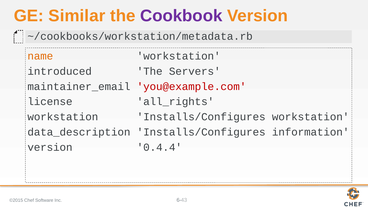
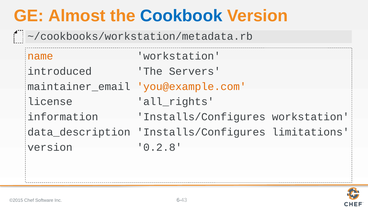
Similar: Similar -> Almost
Cookbook colour: purple -> blue
you@example.com colour: red -> orange
workstation at (63, 117): workstation -> information
information: information -> limitations
0.4.4: 0.4.4 -> 0.2.8
